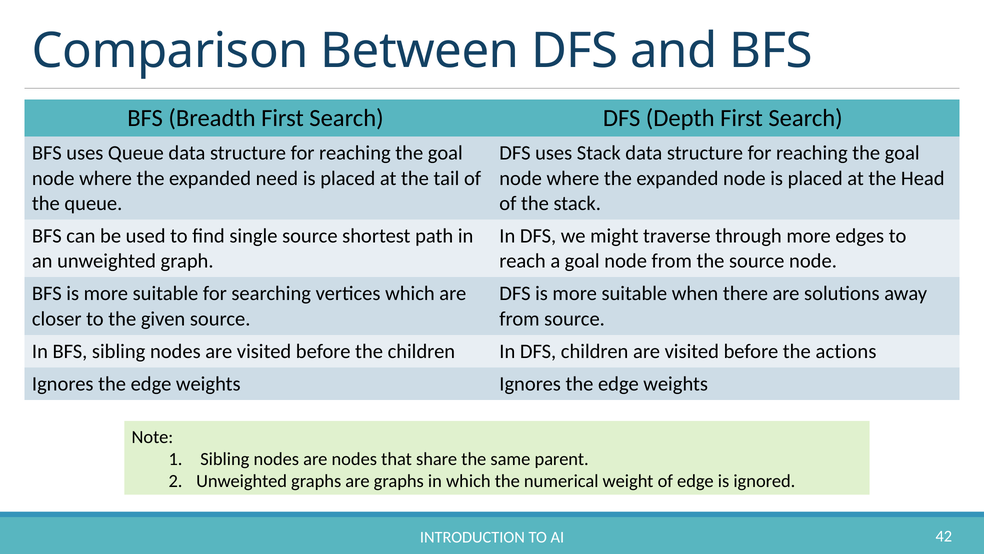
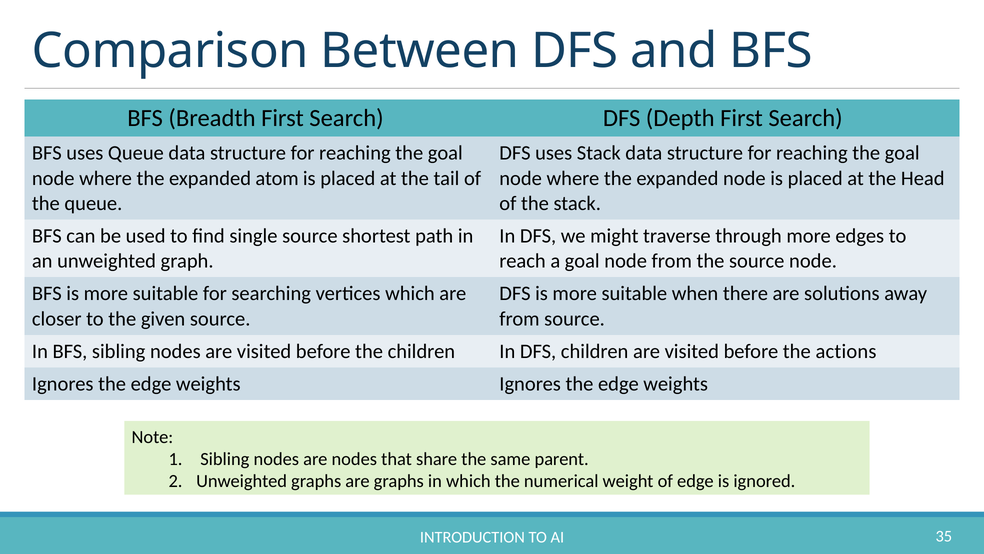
need: need -> atom
42: 42 -> 35
